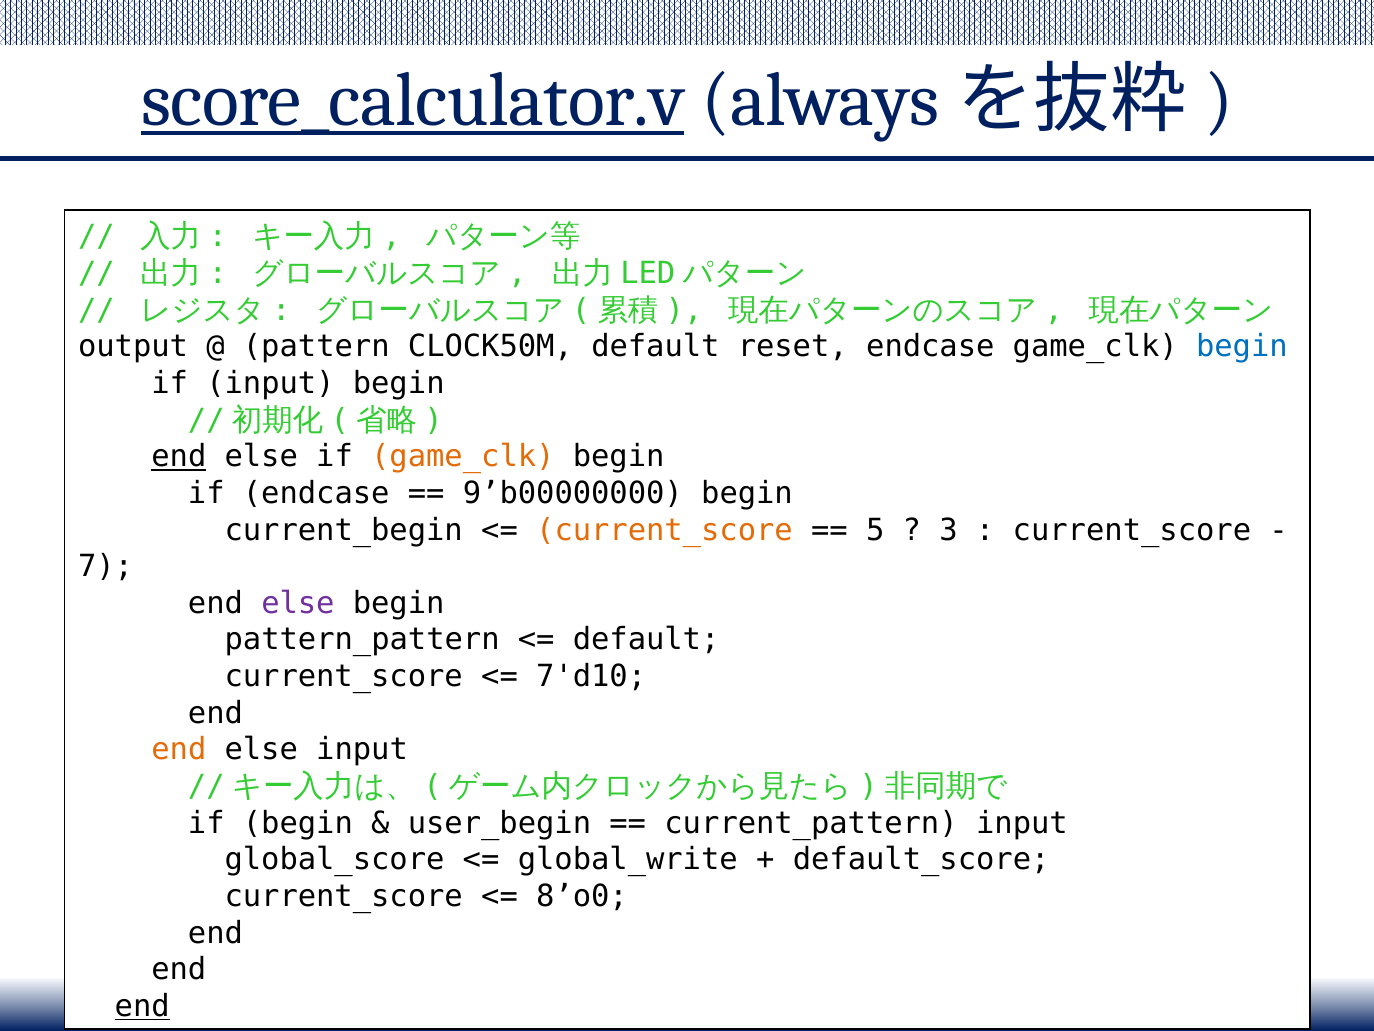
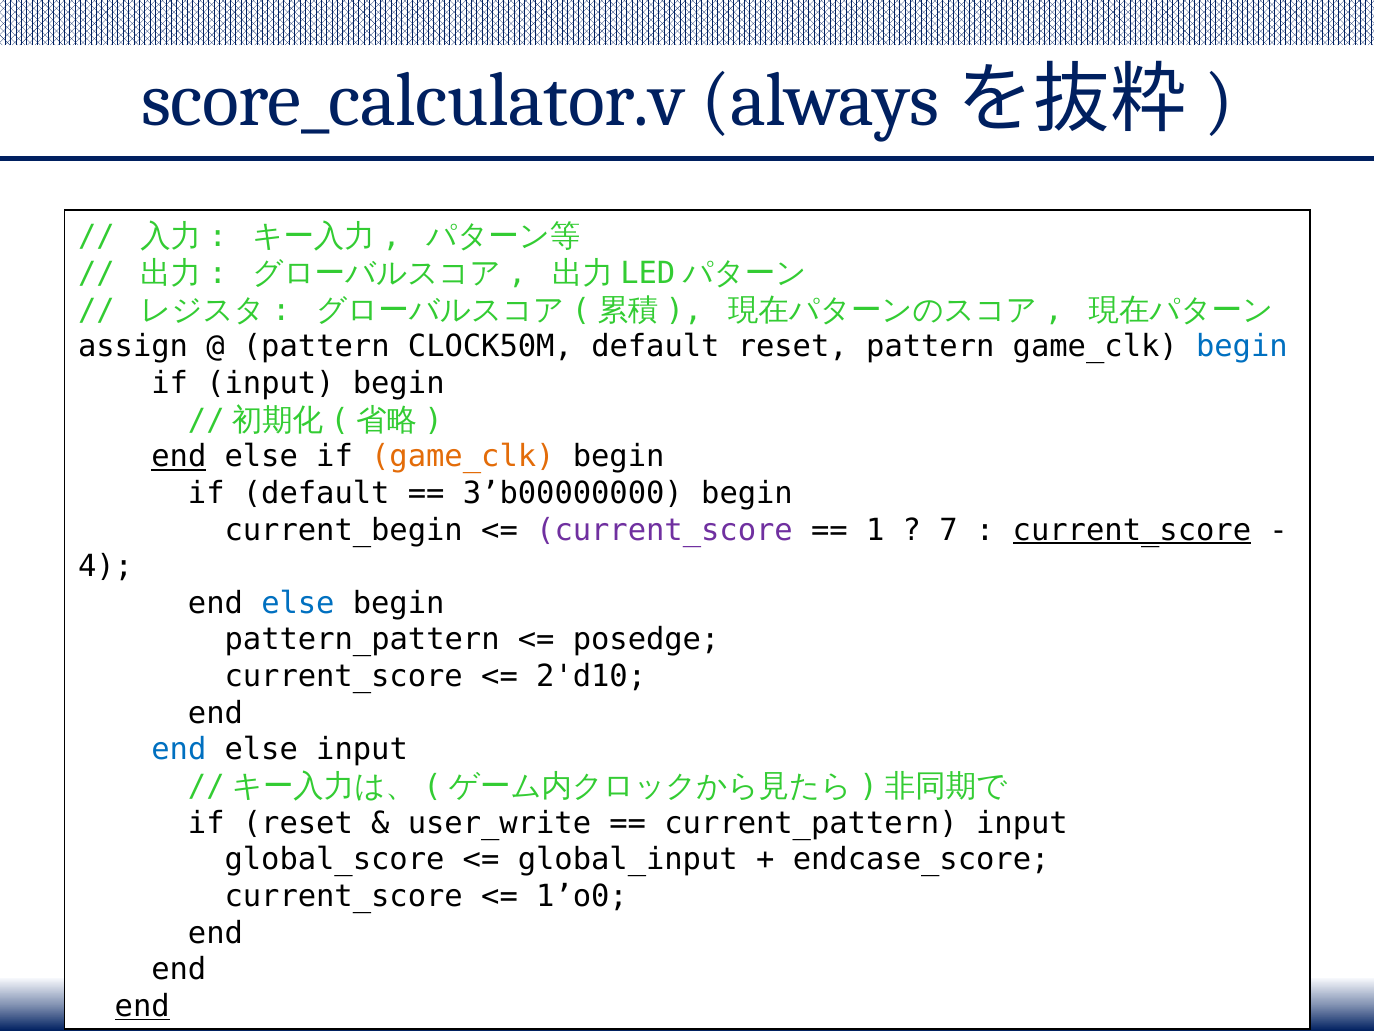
score_calculator.v underline: present -> none
output: output -> assign
reset endcase: endcase -> pattern
if endcase: endcase -> default
9’b00000000: 9’b00000000 -> 3’b00000000
current_score at (665, 530) colour: orange -> purple
5: 5 -> 1
3: 3 -> 7
current_score at (1132, 530) underline: none -> present
7: 7 -> 4
else at (298, 603) colour: purple -> blue
default at (646, 640): default -> posedge
7'd10: 7'd10 -> 2'd10
end at (179, 749) colour: orange -> blue
if begin: begin -> reset
user_begin: user_begin -> user_write
global_write: global_write -> global_input
default_score: default_score -> endcase_score
8’o0: 8’o0 -> 1’o0
